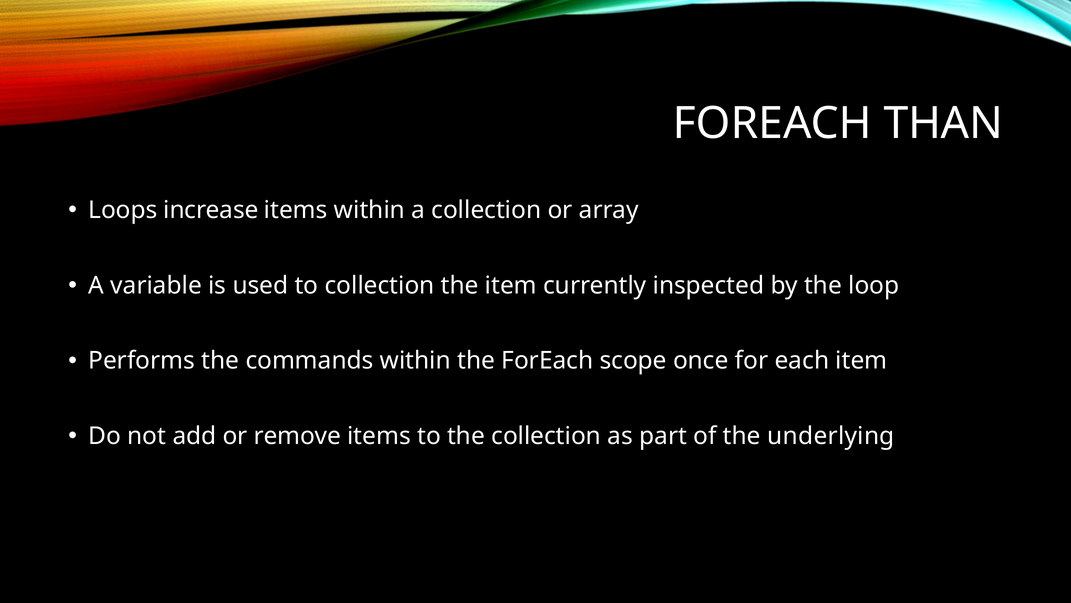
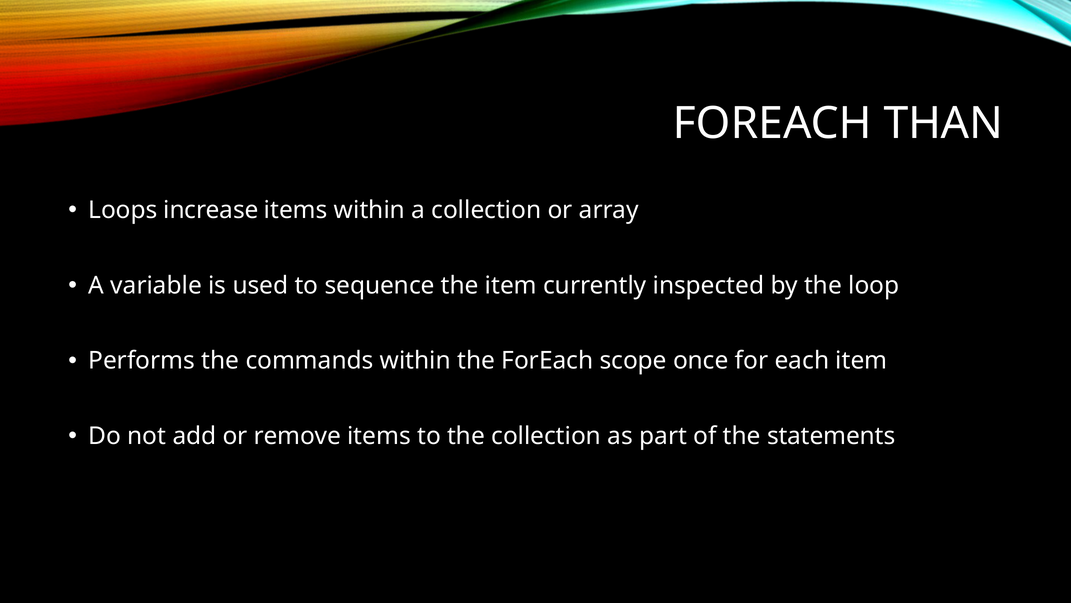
to collection: collection -> sequence
underlying: underlying -> statements
